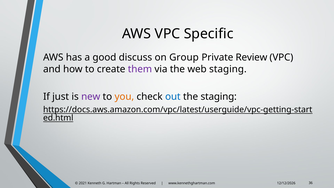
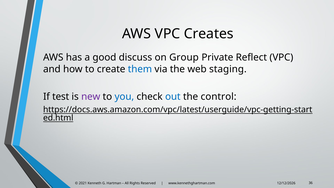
Specific: Specific -> Creates
Review: Review -> Reflect
them colour: purple -> blue
just: just -> test
you colour: orange -> blue
the staging: staging -> control
